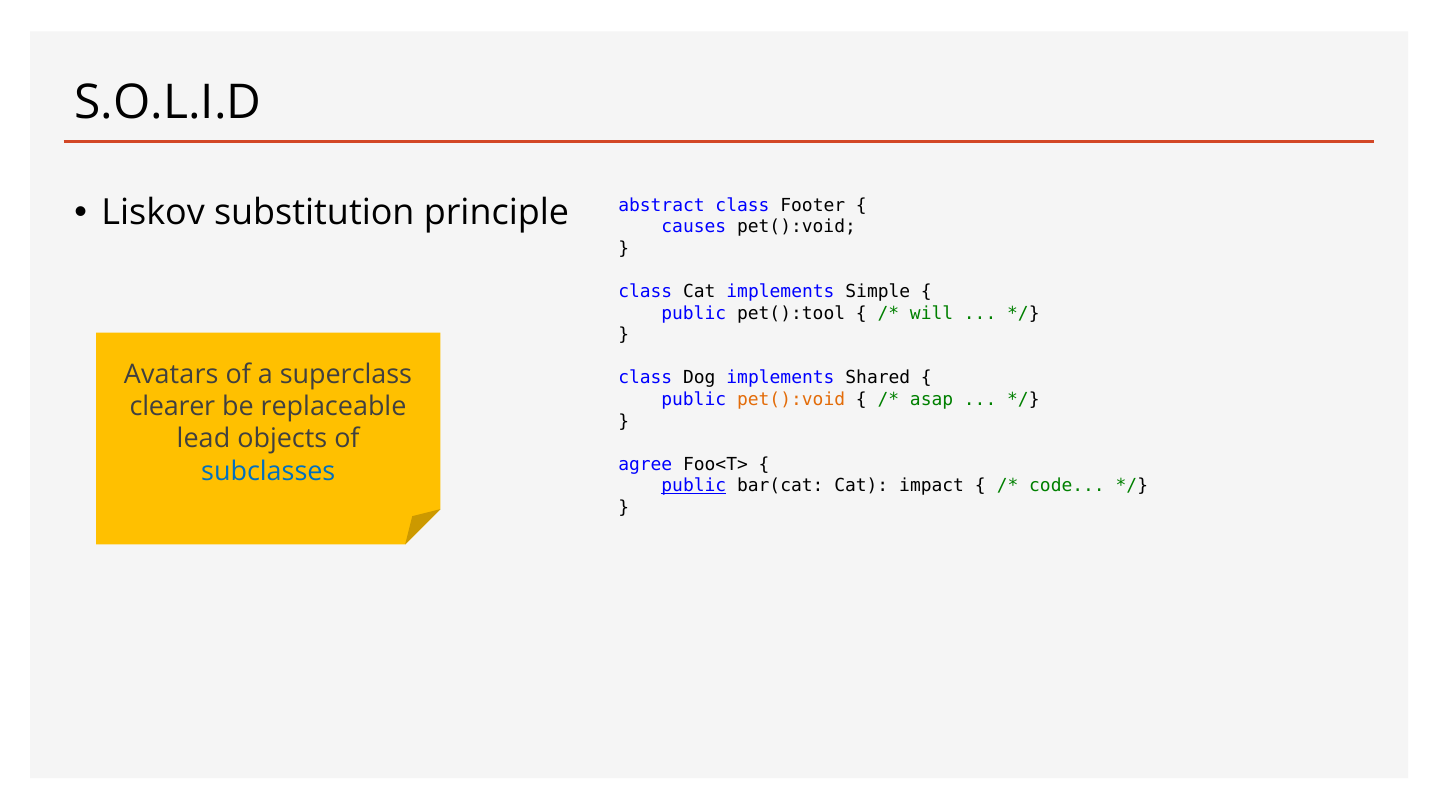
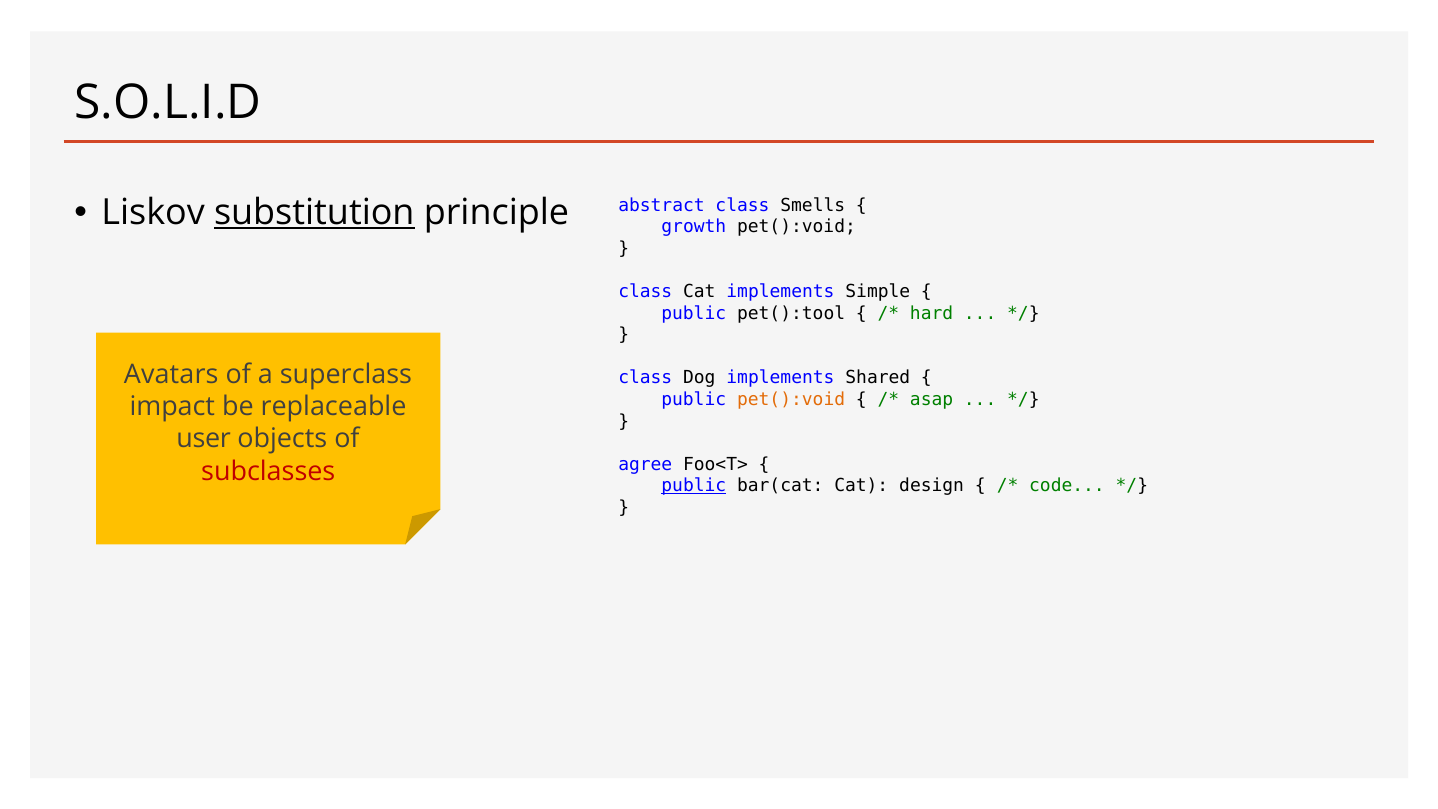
substitution underline: none -> present
Footer: Footer -> Smells
causes: causes -> growth
will: will -> hard
clearer: clearer -> impact
lead: lead -> user
subclasses colour: blue -> red
impact: impact -> design
